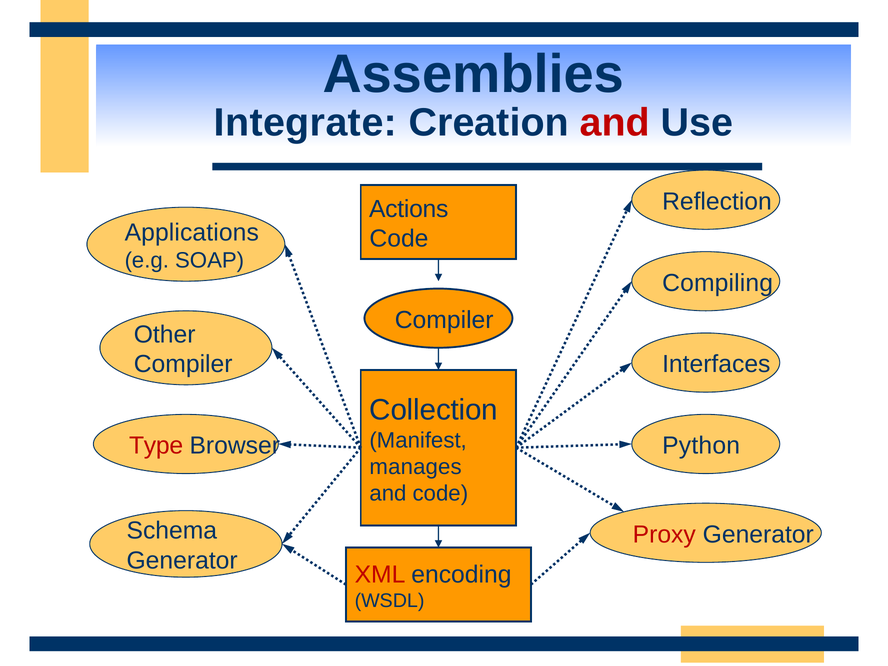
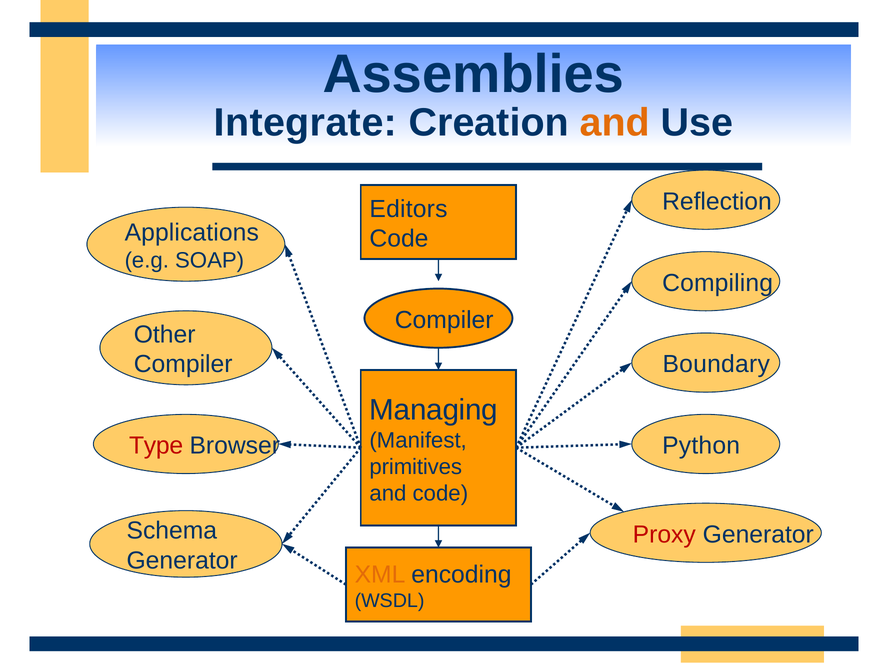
and at (615, 122) colour: red -> orange
Actions: Actions -> Editors
Interfaces: Interfaces -> Boundary
Collection: Collection -> Managing
manages: manages -> primitives
XML colour: red -> orange
